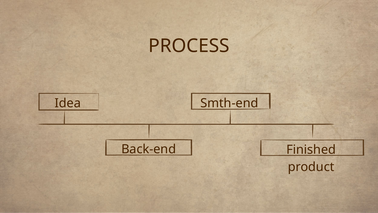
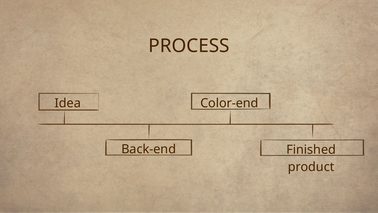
Smth-end: Smth-end -> Color-end
